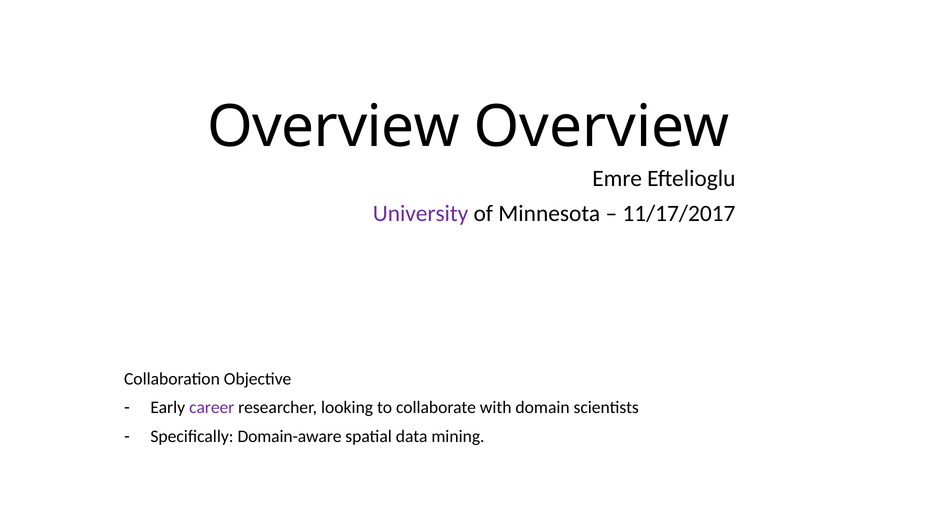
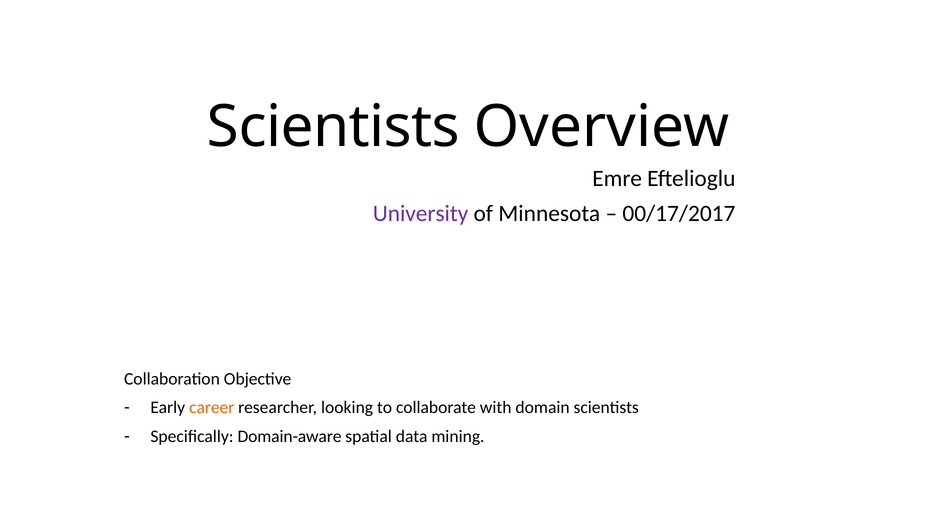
Overview at (333, 127): Overview -> Scientists
11/17/2017: 11/17/2017 -> 00/17/2017
career colour: purple -> orange
